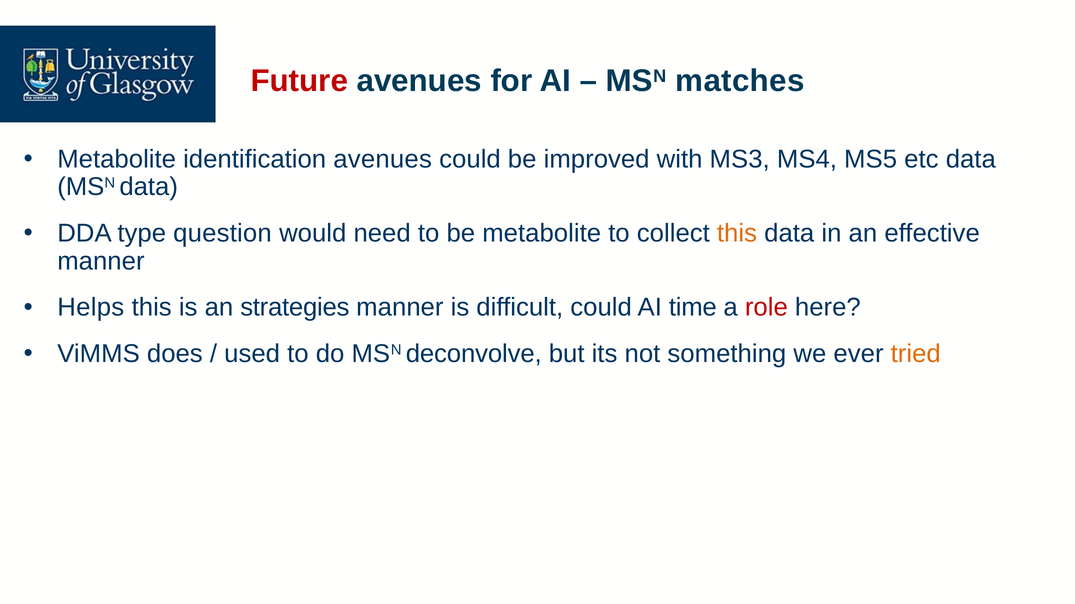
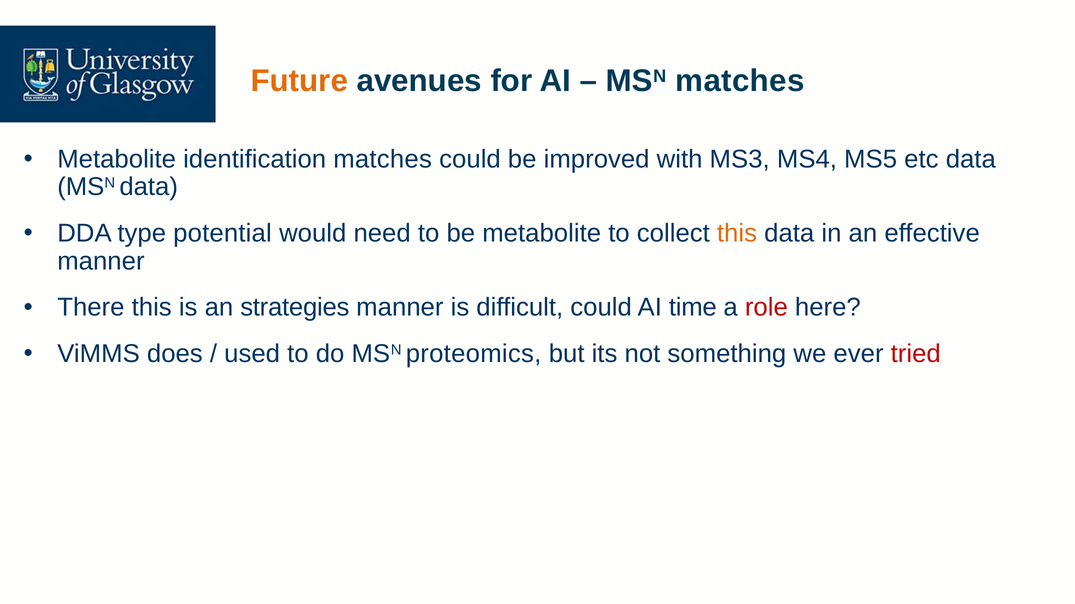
Future colour: red -> orange
identification avenues: avenues -> matches
question: question -> potential
Helps: Helps -> There
deconvolve: deconvolve -> proteomics
tried colour: orange -> red
